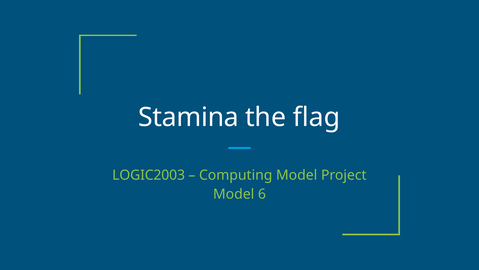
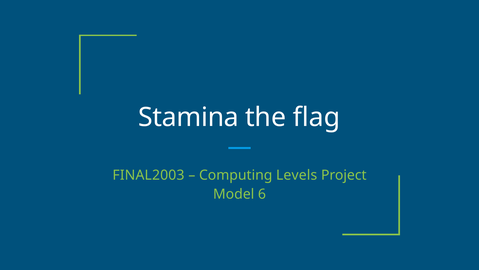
LOGIC2003: LOGIC2003 -> FINAL2003
Computing Model: Model -> Levels
